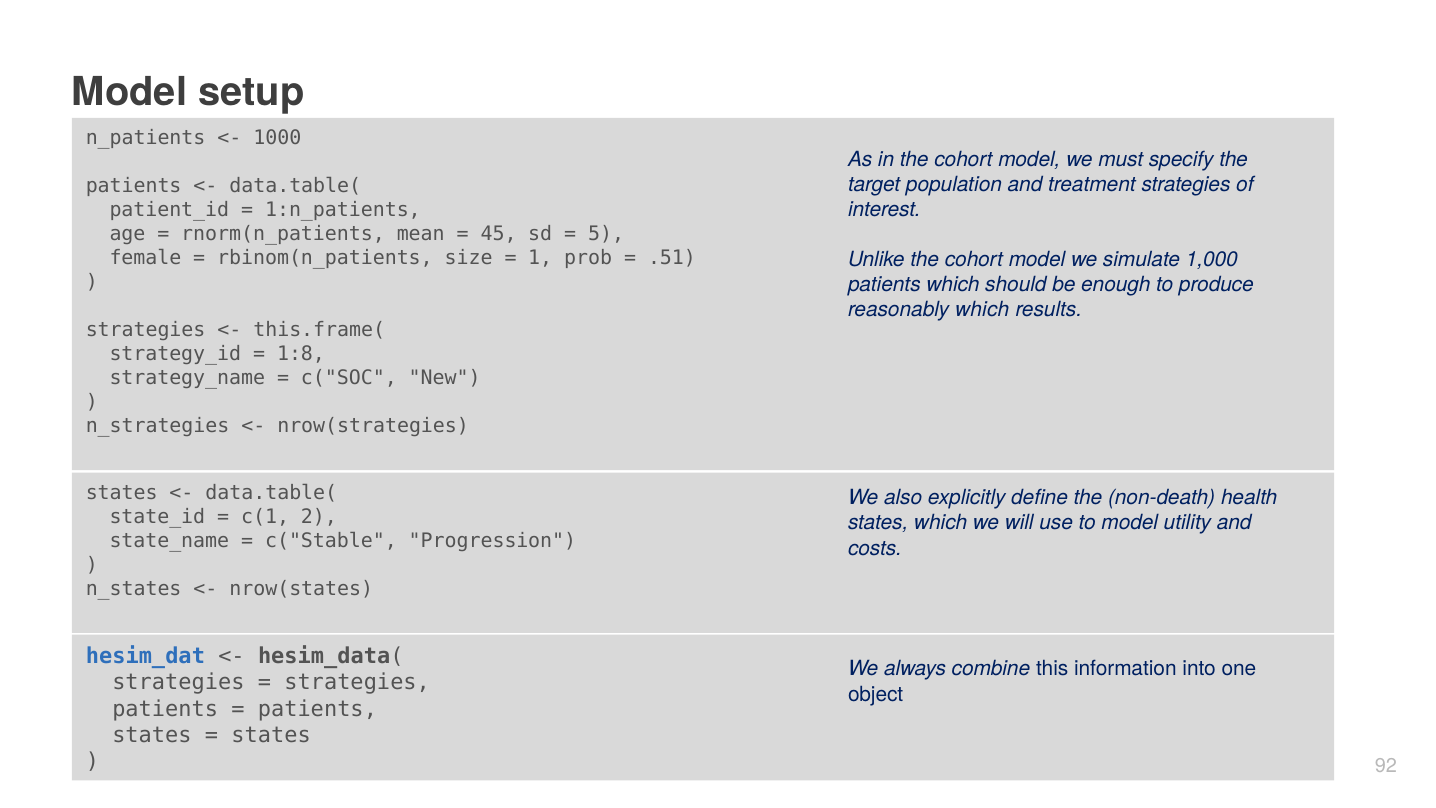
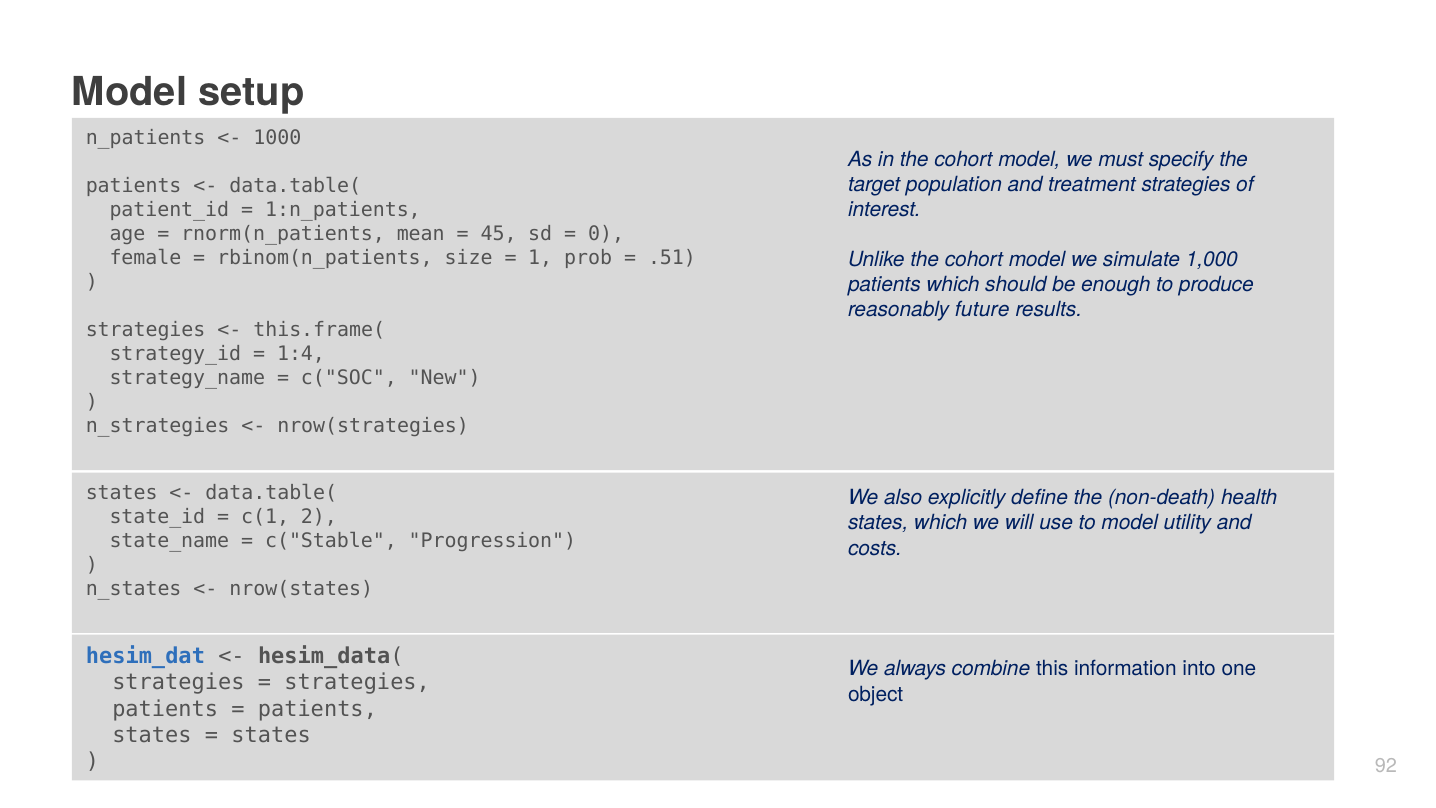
5: 5 -> 0
reasonably which: which -> future
1:8: 1:8 -> 1:4
